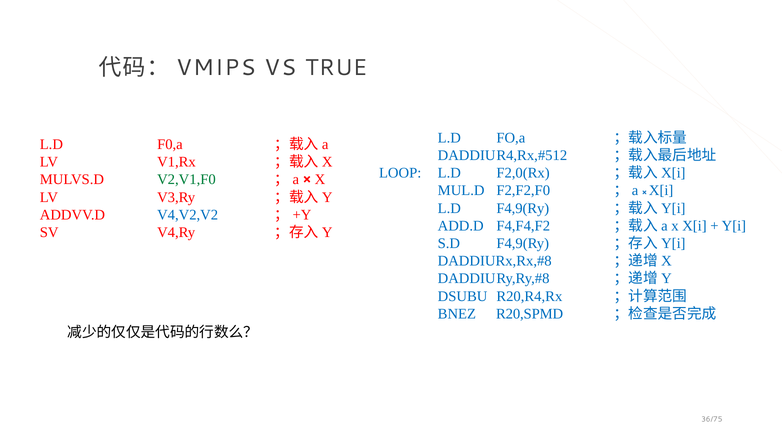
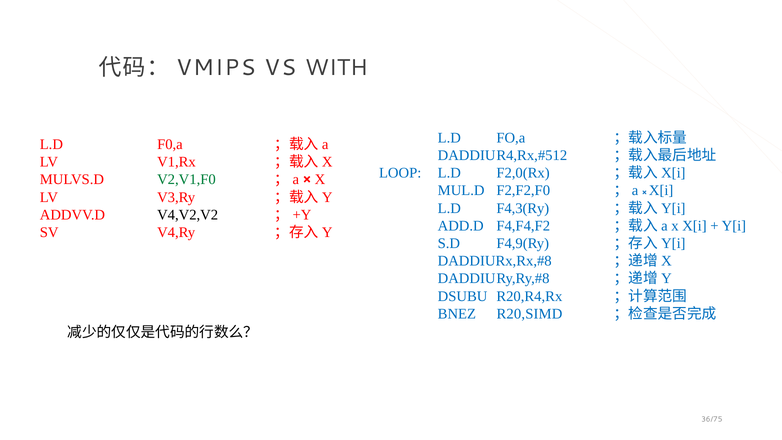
TRUE: TRUE -> WITH
L.D F4,9(Ry: F4,9(Ry -> F4,3(Ry
V4,V2,V2 colour: blue -> black
R20,SPMD: R20,SPMD -> R20,SIMD
